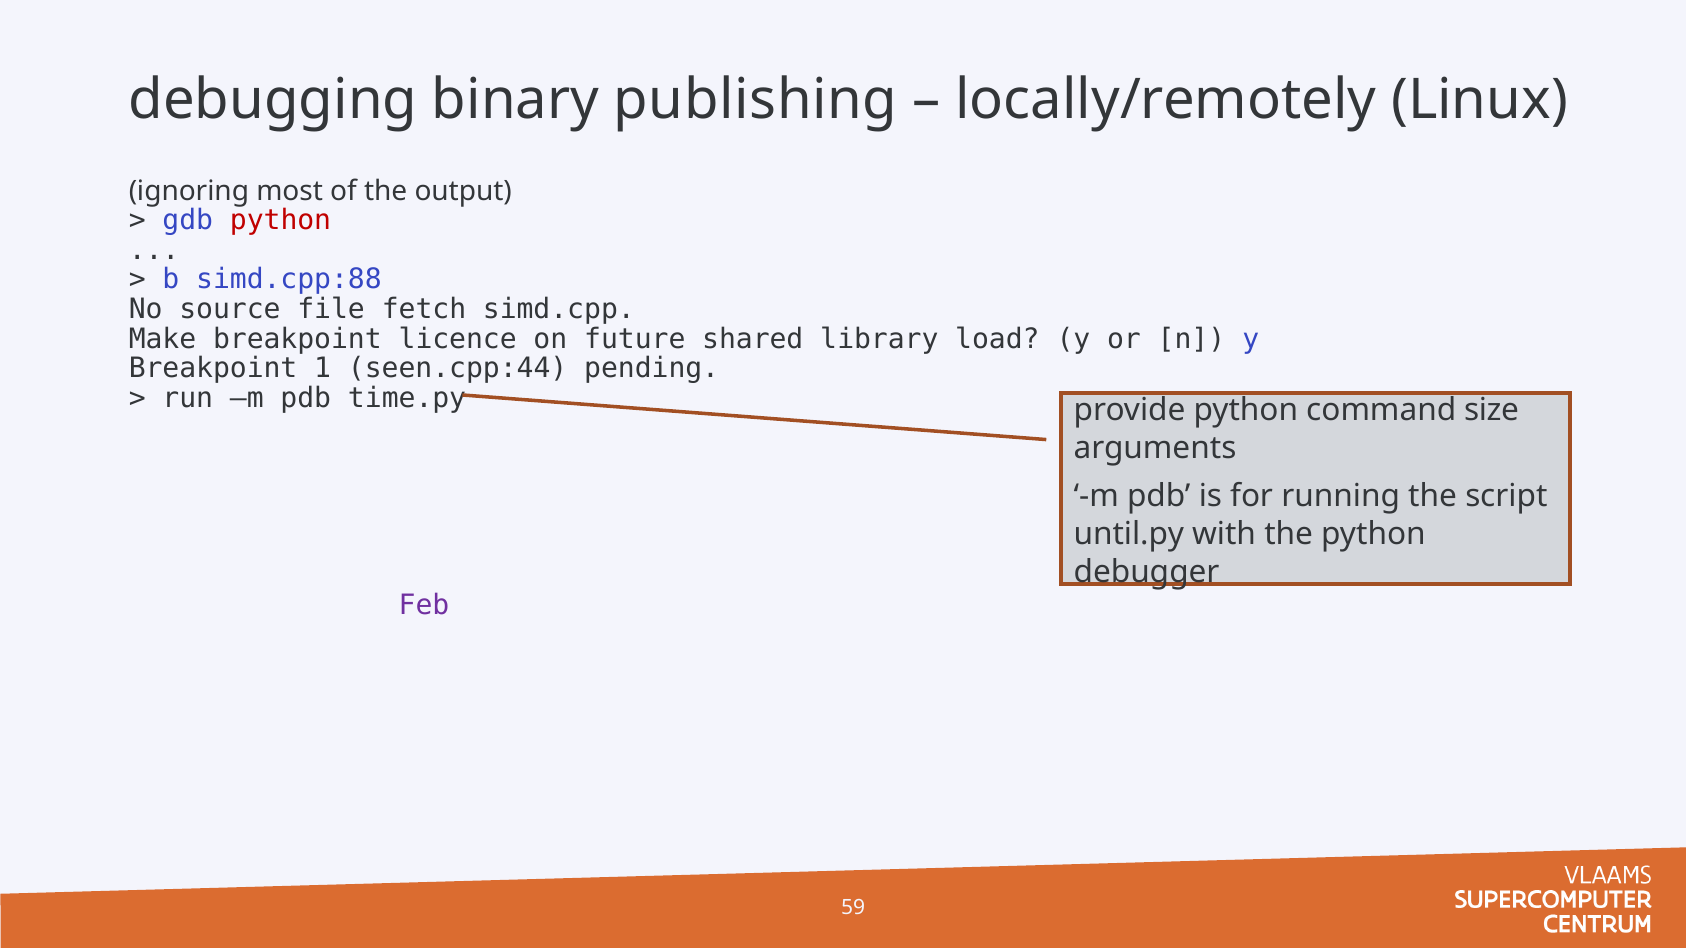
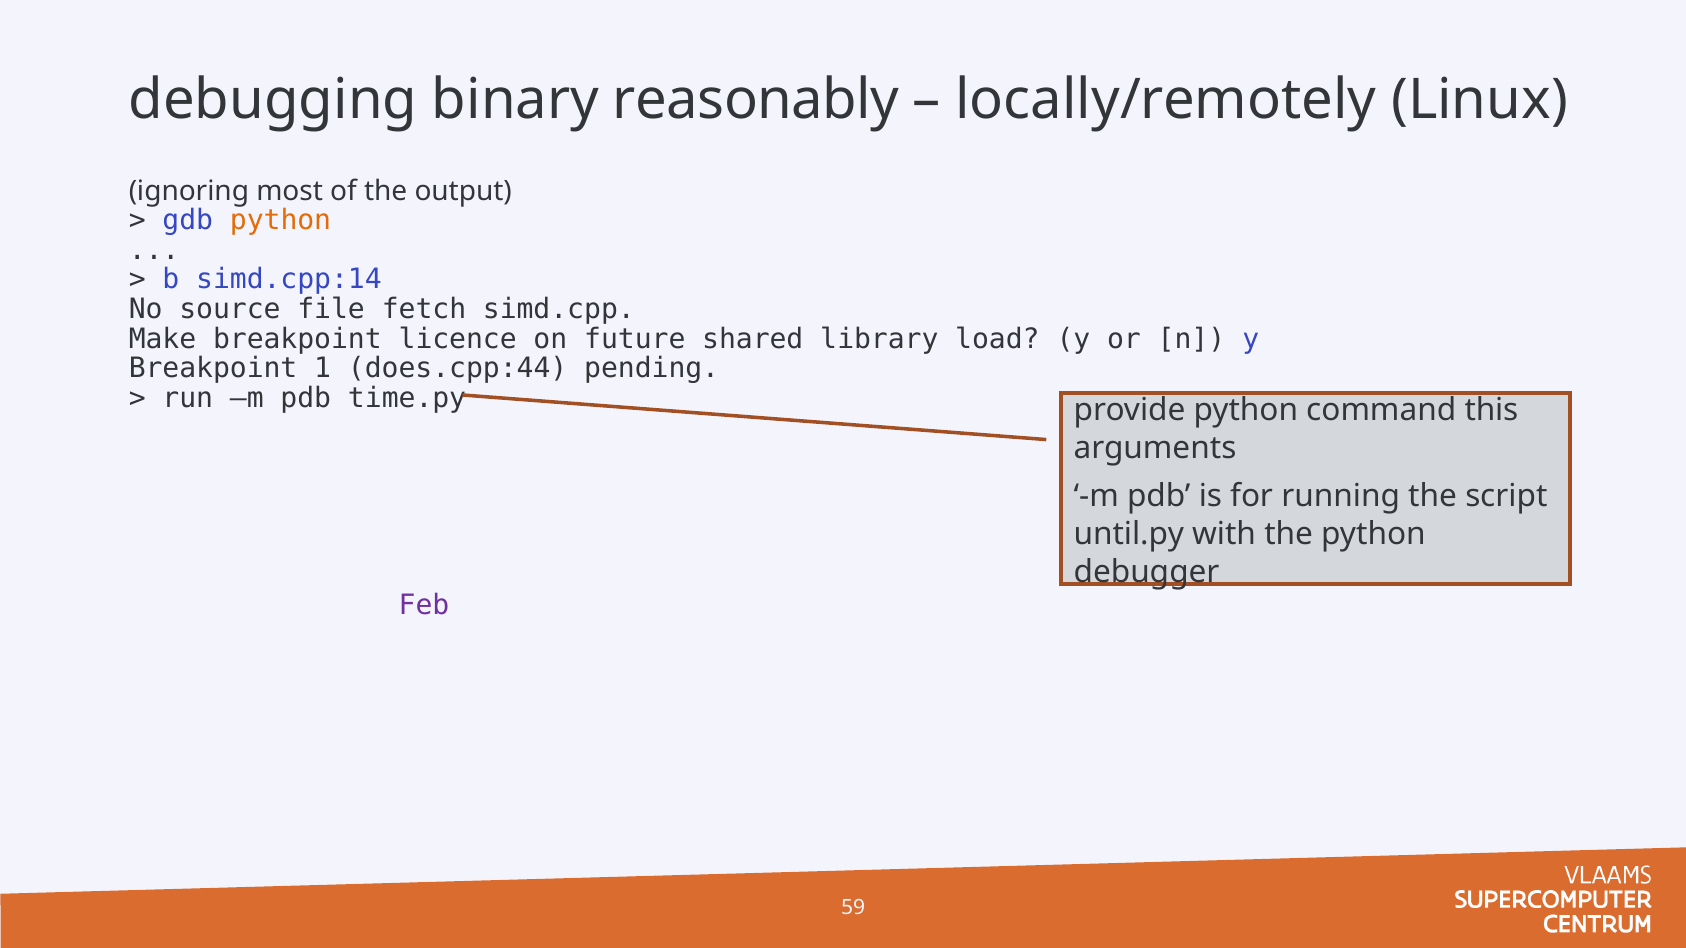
publishing: publishing -> reasonably
python at (281, 221) colour: red -> orange
simd.cpp:88: simd.cpp:88 -> simd.cpp:14
seen.cpp:44: seen.cpp:44 -> does.cpp:44
size: size -> this
